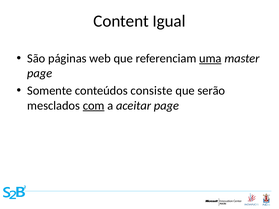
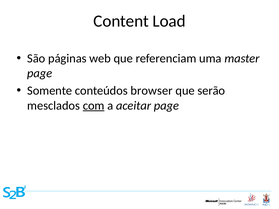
Igual: Igual -> Load
uma underline: present -> none
consiste: consiste -> browser
